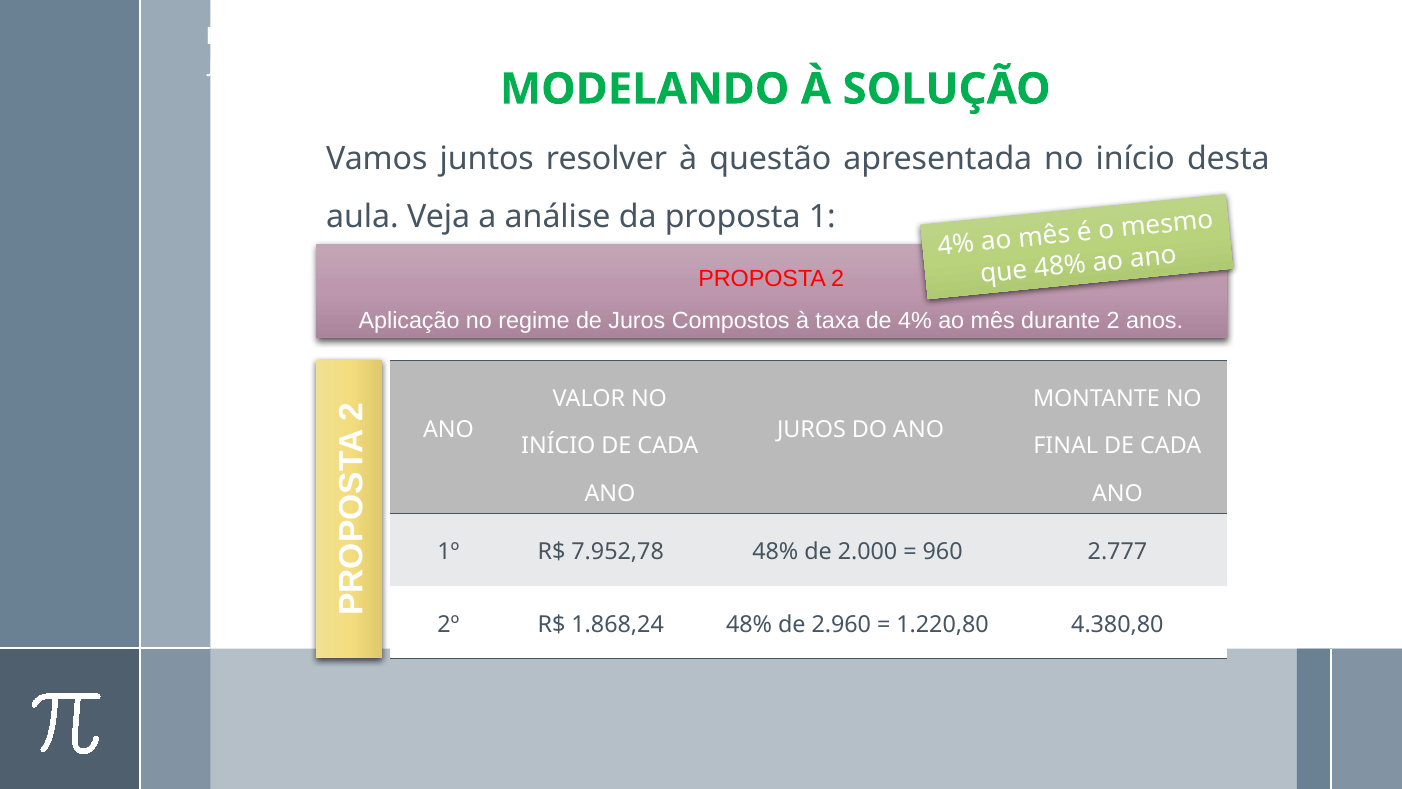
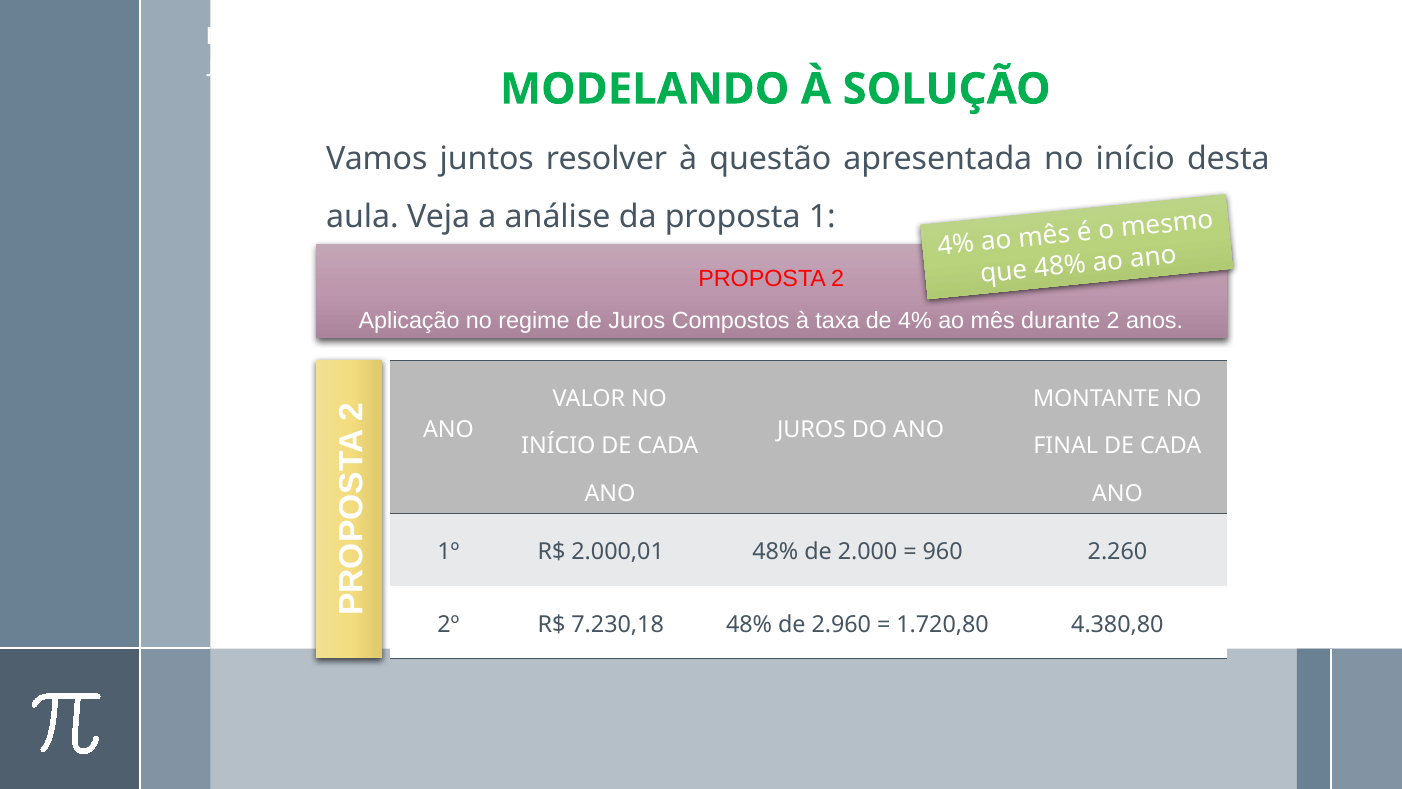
7.952,78: 7.952,78 -> 2.000,01
2.777: 2.777 -> 2.260
1.868,24: 1.868,24 -> 7.230,18
1.220,80: 1.220,80 -> 1.720,80
